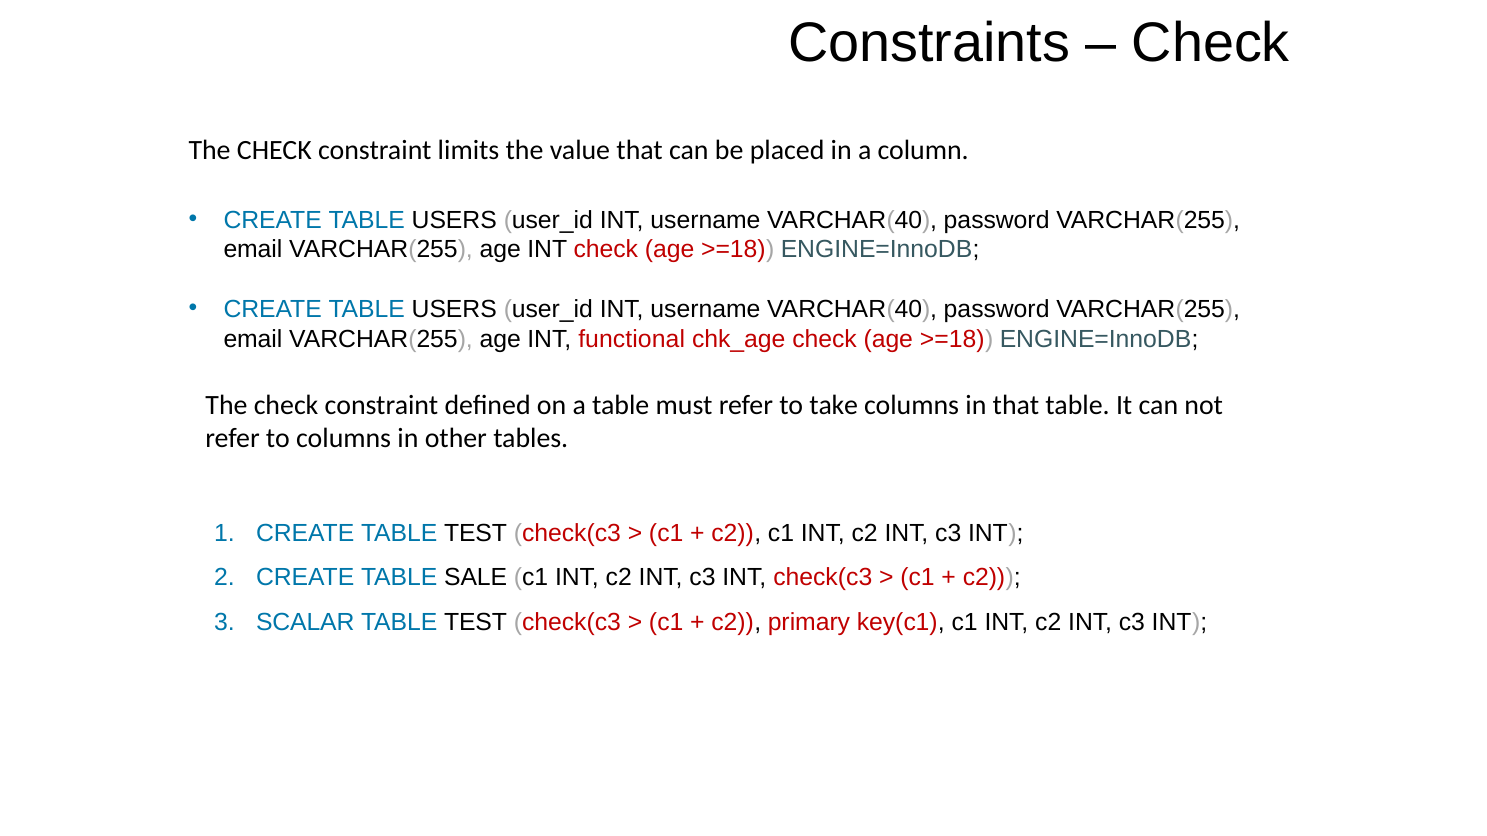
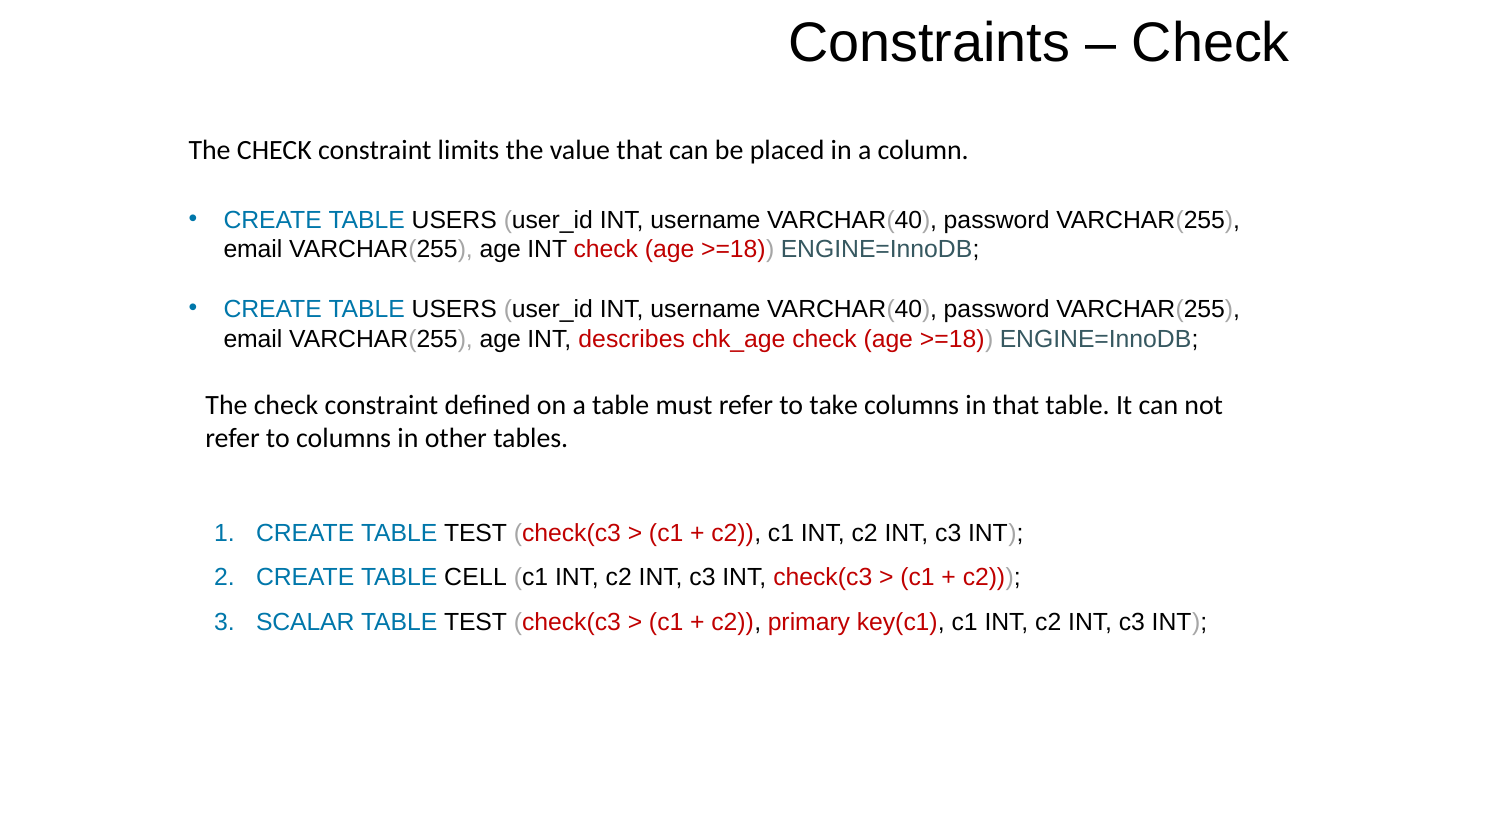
functional: functional -> describes
SALE: SALE -> CELL
